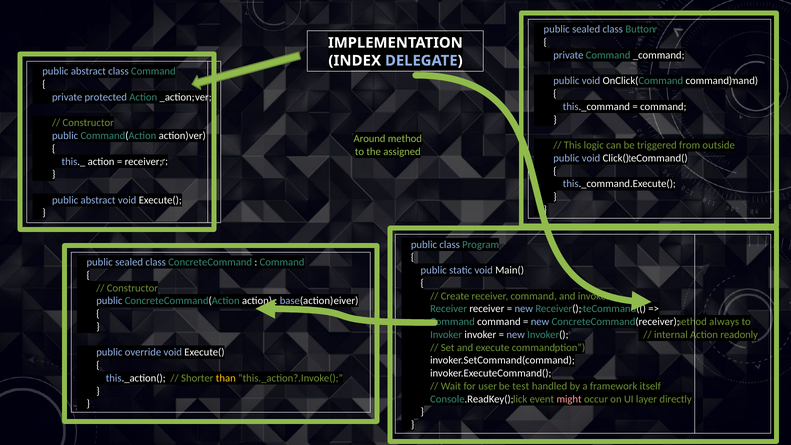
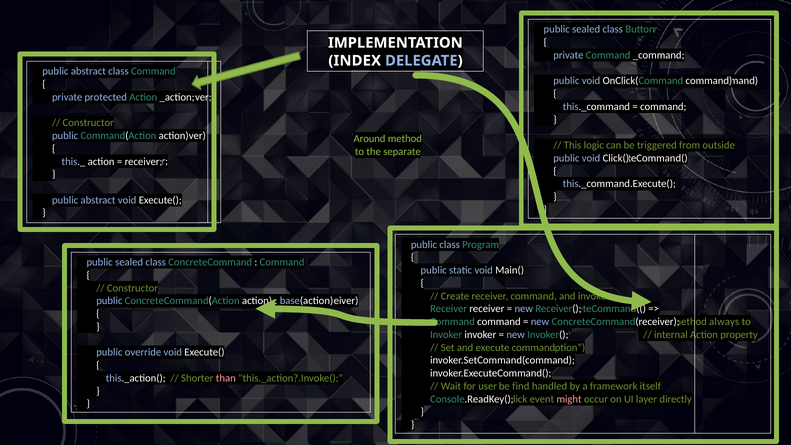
assigned: assigned -> separate
readonly: readonly -> property
than colour: yellow -> pink
test: test -> find
